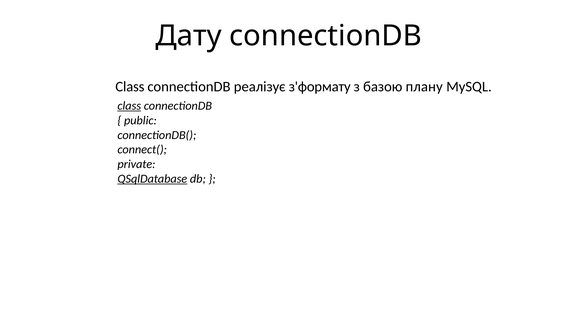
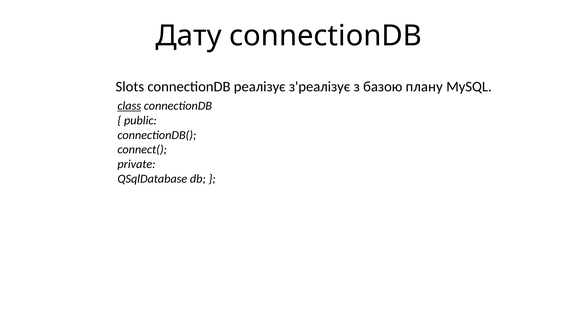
Class at (130, 87): Class -> Slots
з'формату: з'формату -> з'реалізує
QSqlDatabase underline: present -> none
